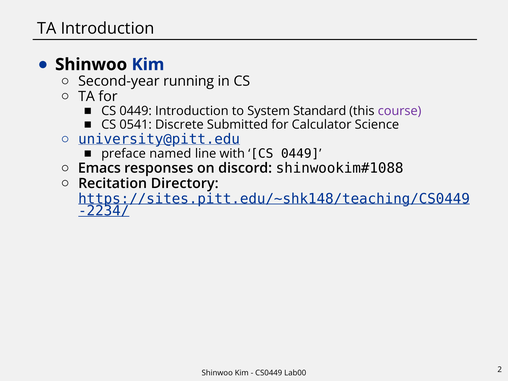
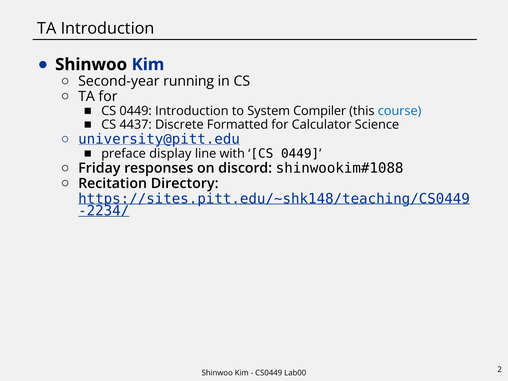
Standard: Standard -> Compiler
course colour: purple -> blue
0541: 0541 -> 4437
Submitted: Submitted -> Formatted
named: named -> display
Emacs: Emacs -> Friday
